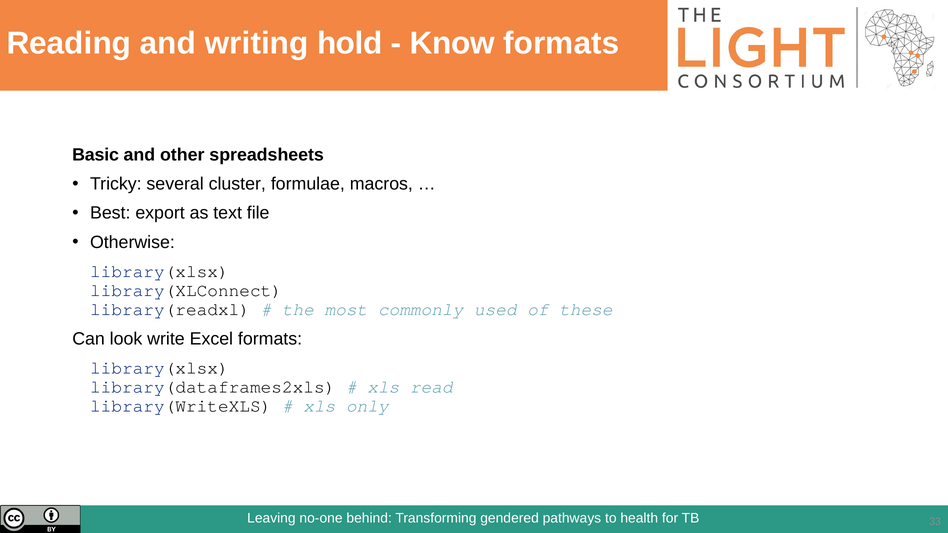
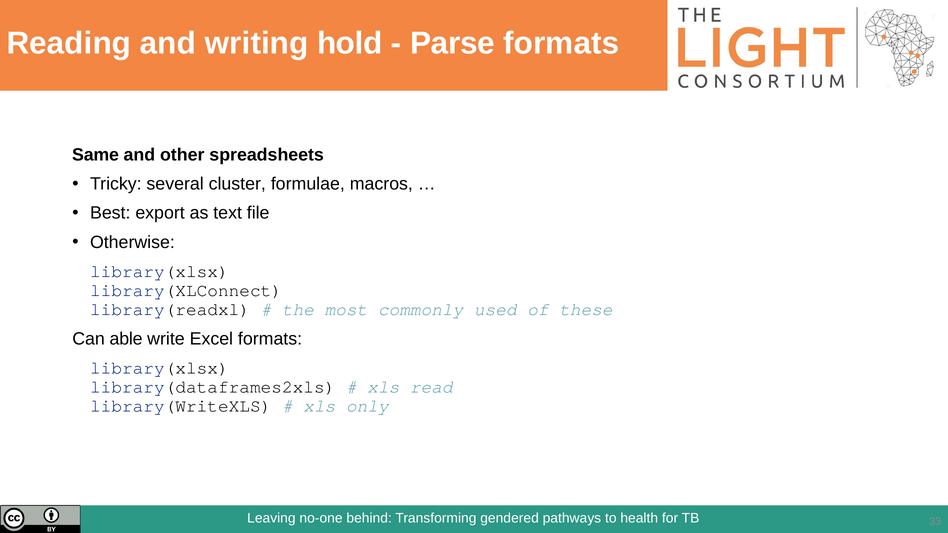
Know: Know -> Parse
Basic: Basic -> Same
look: look -> able
